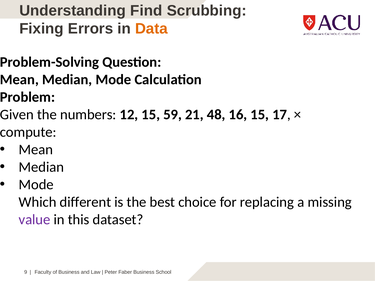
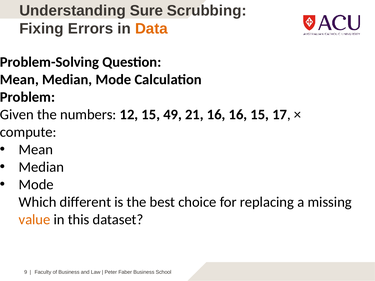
Find: Find -> Sure
59: 59 -> 49
21 48: 48 -> 16
value colour: purple -> orange
